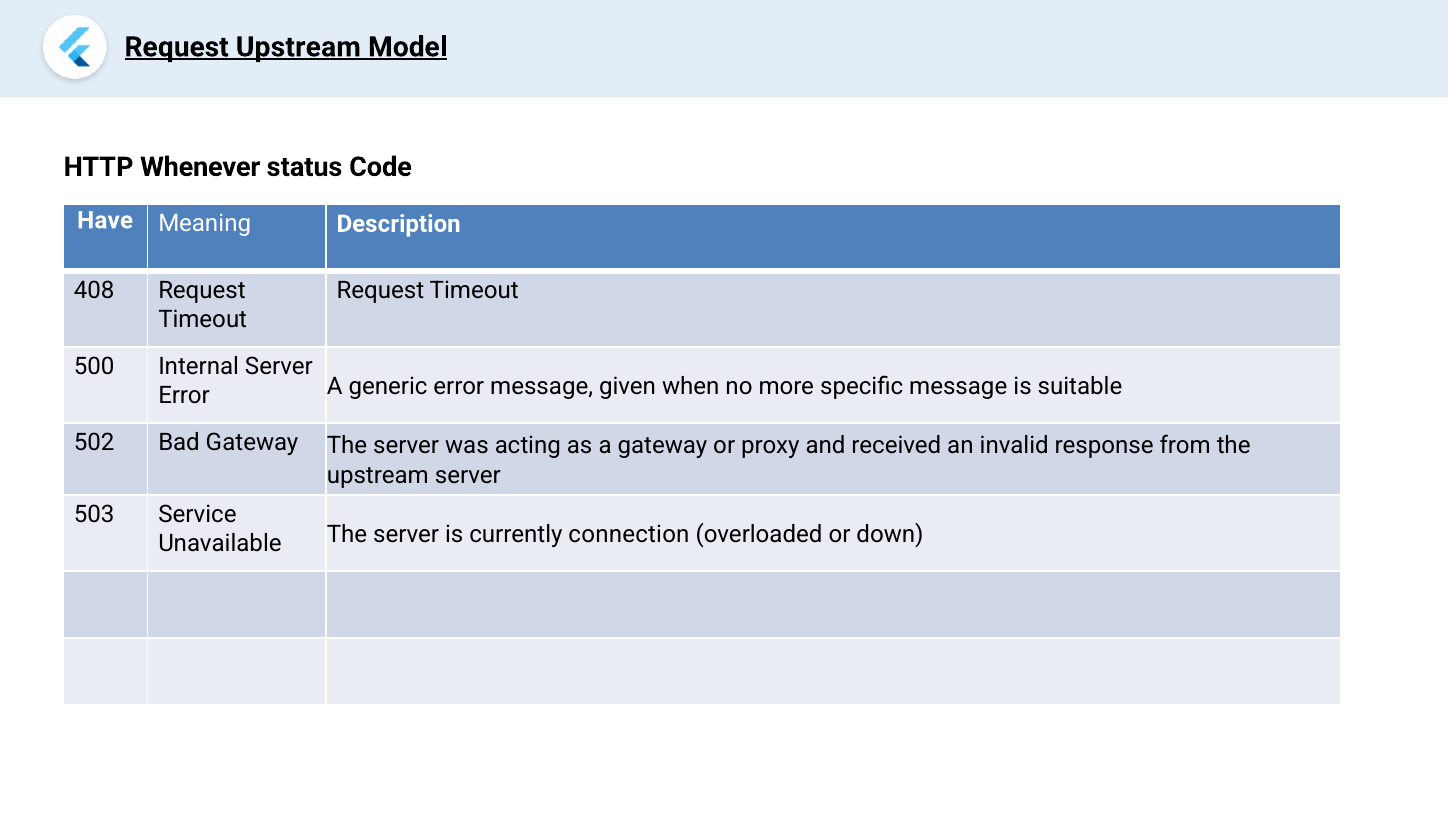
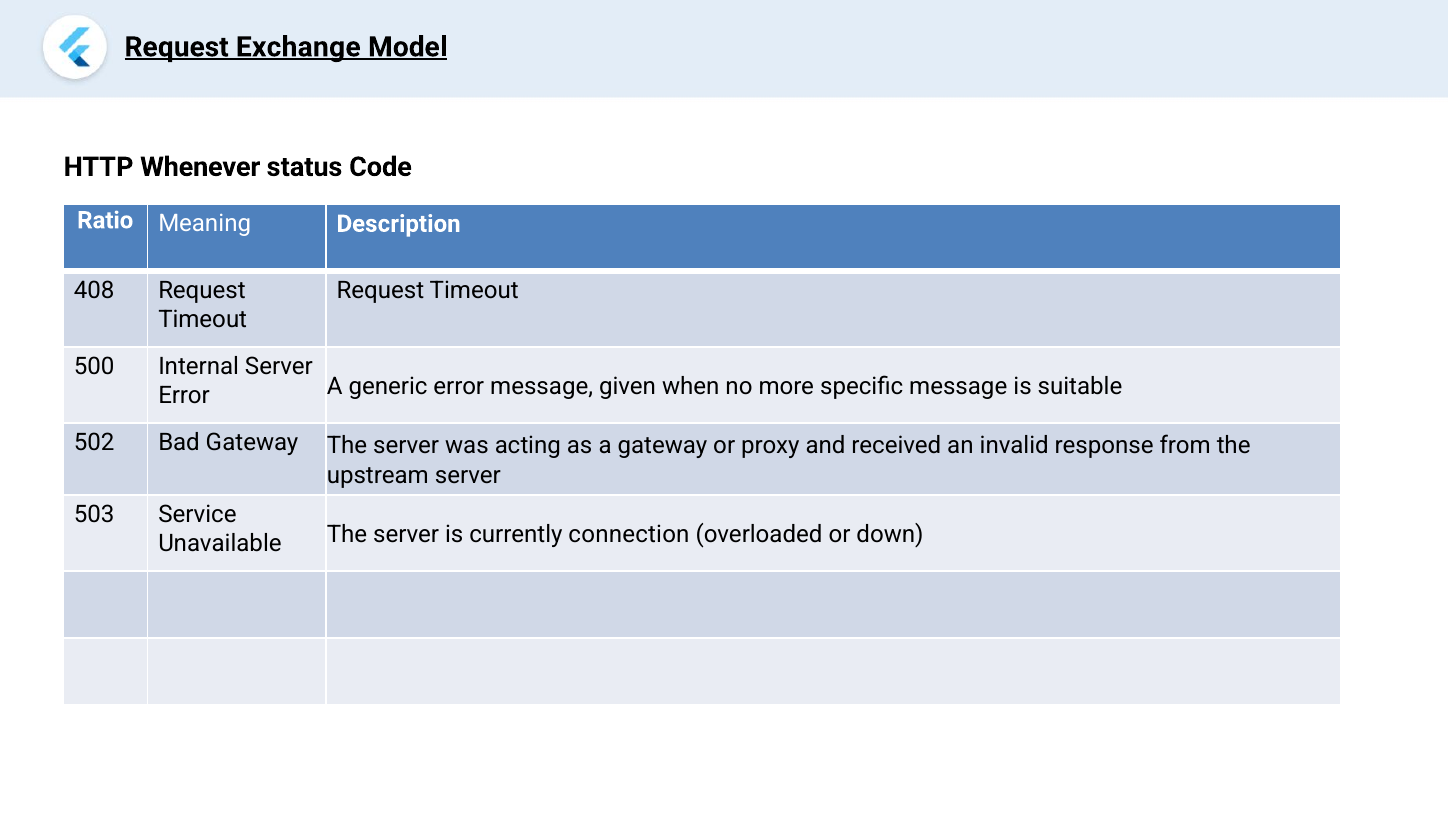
Request Upstream: Upstream -> Exchange
Have: Have -> Ratio
